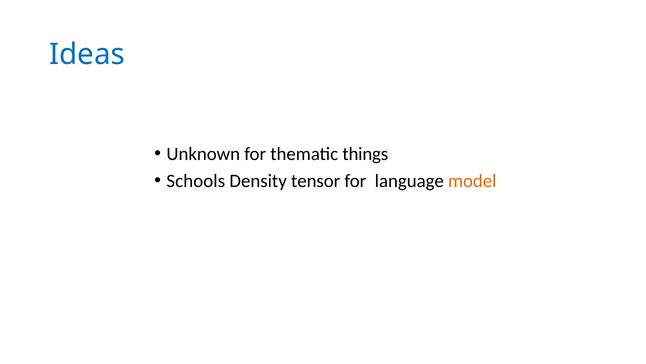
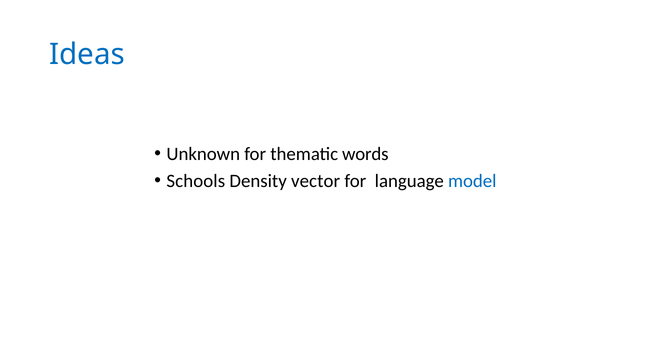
things: things -> words
tensor: tensor -> vector
model colour: orange -> blue
